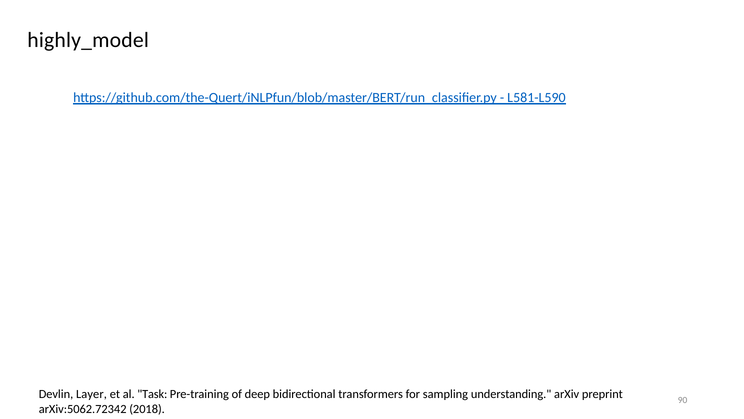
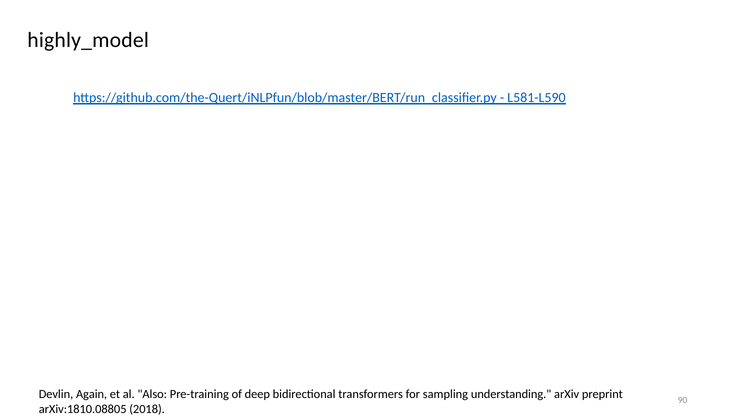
Layer: Layer -> Again
Task: Task -> Also
arXiv:5062.72342: arXiv:5062.72342 -> arXiv:1810.08805
